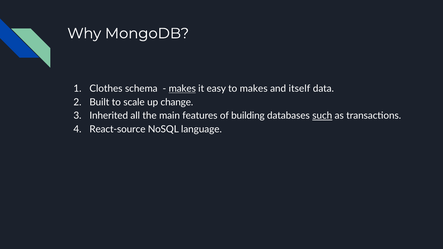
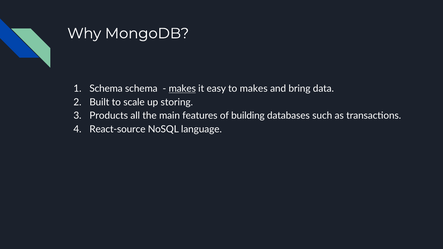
Clothes at (106, 89): Clothes -> Schema
itself: itself -> bring
change: change -> storing
Inherited: Inherited -> Products
such underline: present -> none
